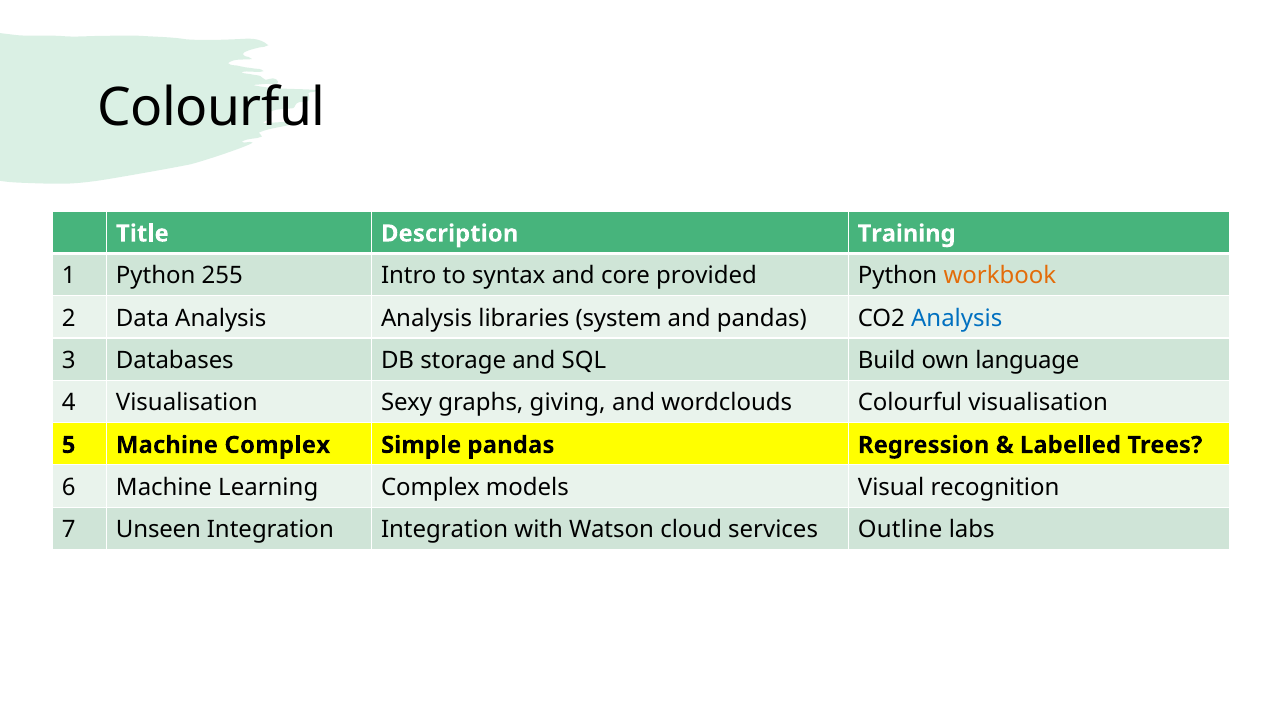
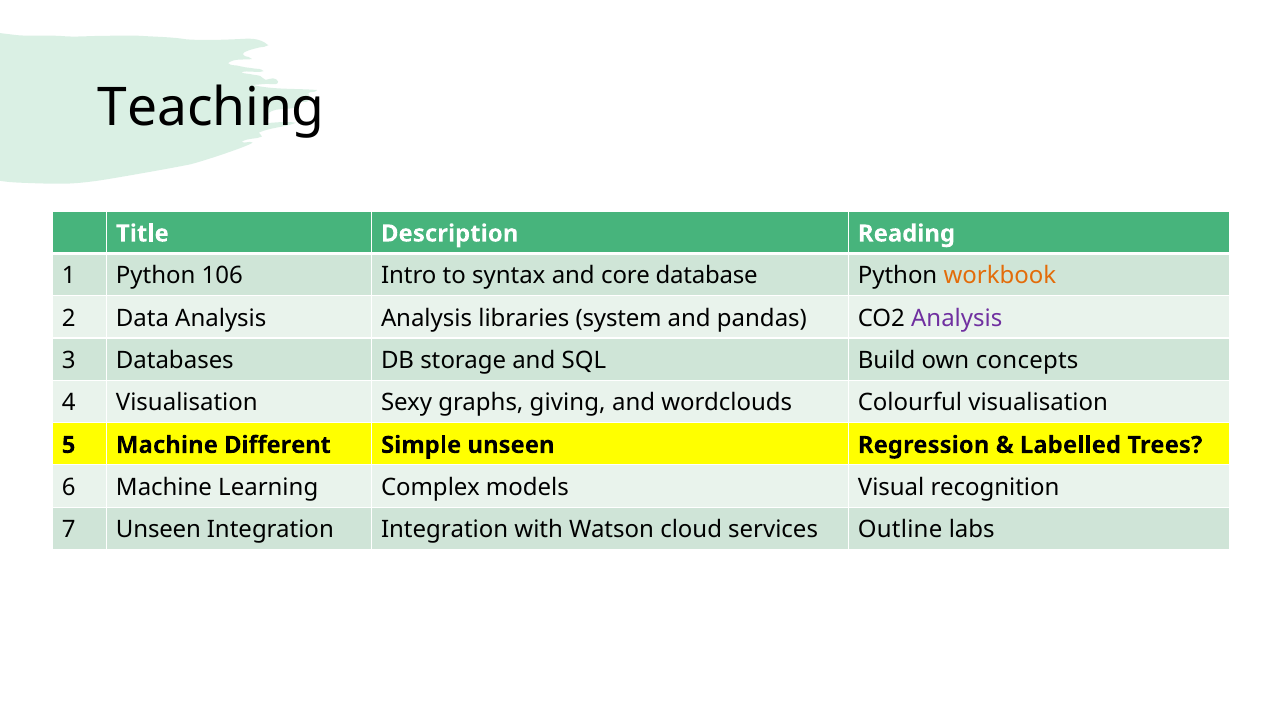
Colourful at (211, 108): Colourful -> Teaching
Training: Training -> Reading
255: 255 -> 106
provided: provided -> database
Analysis at (957, 318) colour: blue -> purple
language: language -> concepts
Machine Complex: Complex -> Different
Simple pandas: pandas -> unseen
